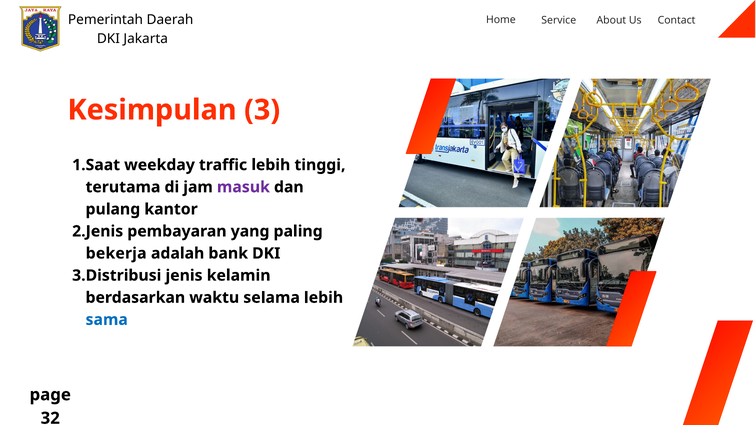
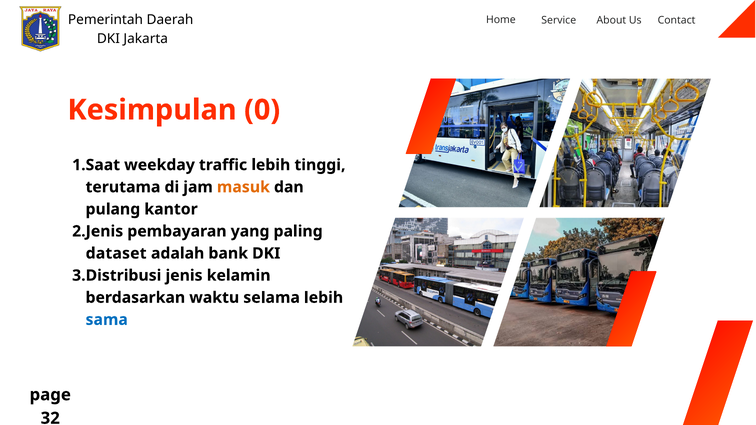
3: 3 -> 0
masuk colour: purple -> orange
bekerja: bekerja -> dataset
